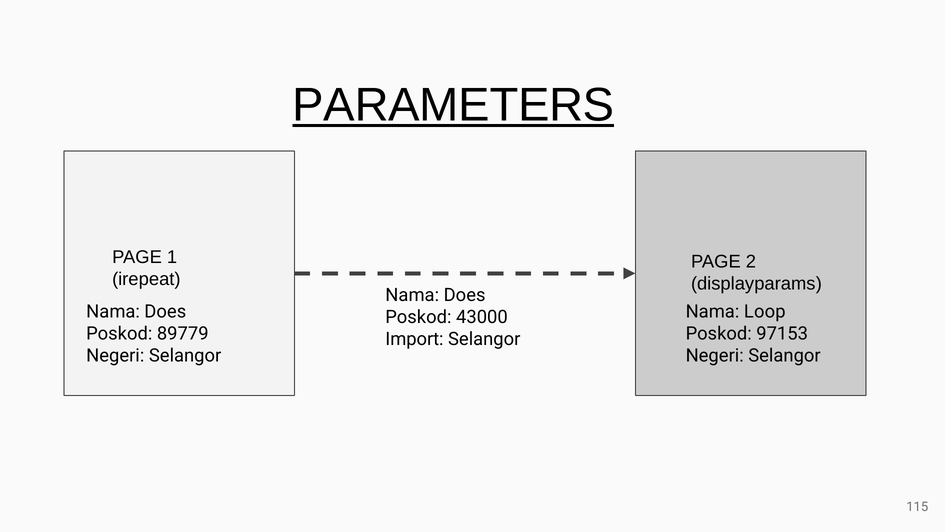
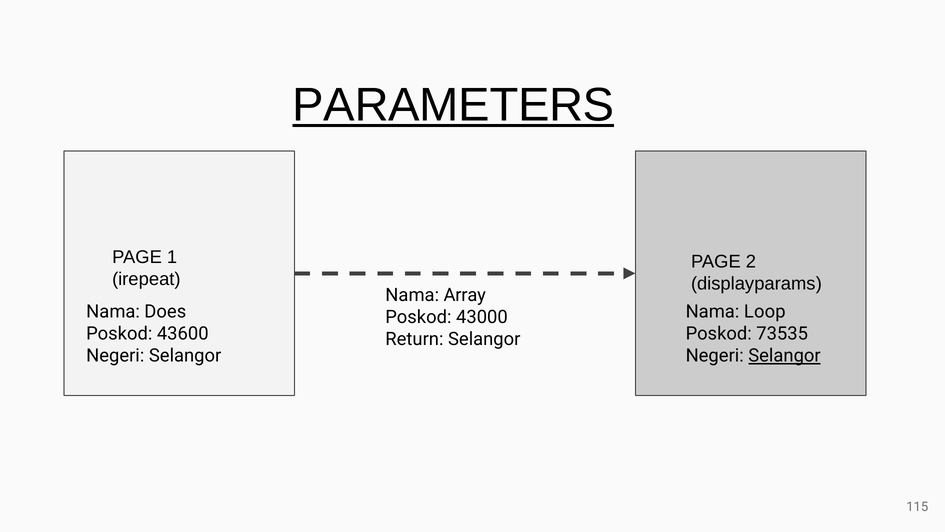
Does at (465, 295): Does -> Array
89779: 89779 -> 43600
97153: 97153 -> 73535
Import: Import -> Return
Selangor at (784, 356) underline: none -> present
